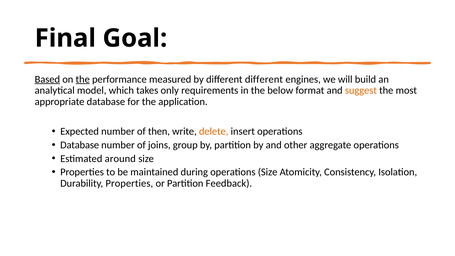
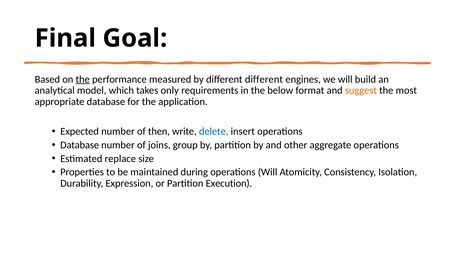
Based underline: present -> none
delete colour: orange -> blue
around: around -> replace
operations Size: Size -> Will
Durability Properties: Properties -> Expression
Feedback: Feedback -> Execution
